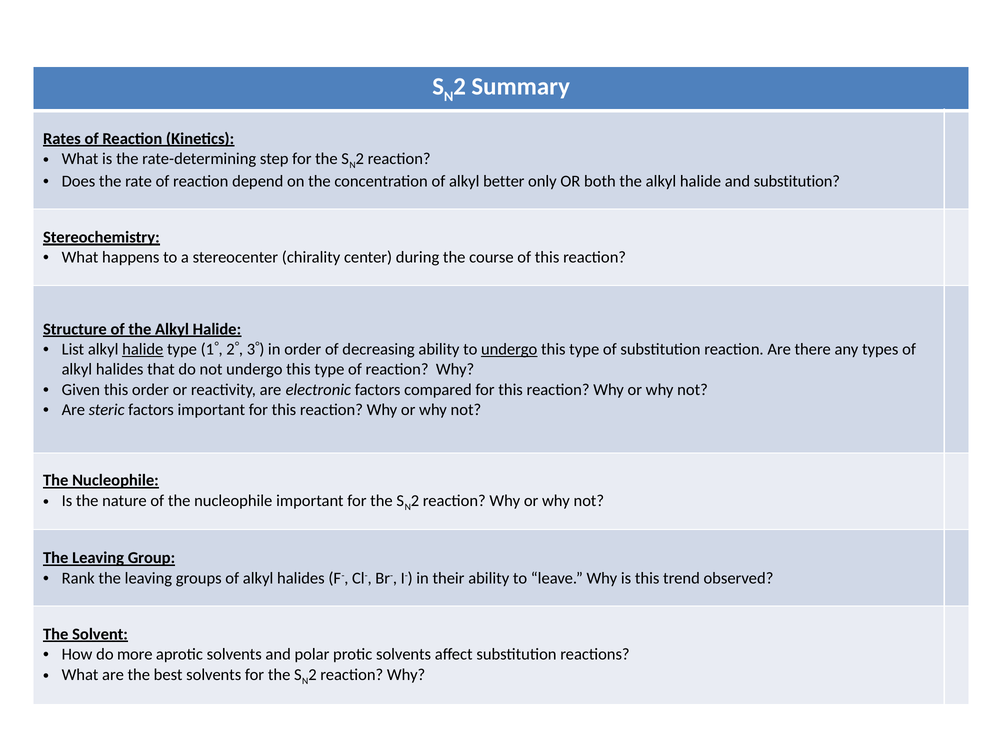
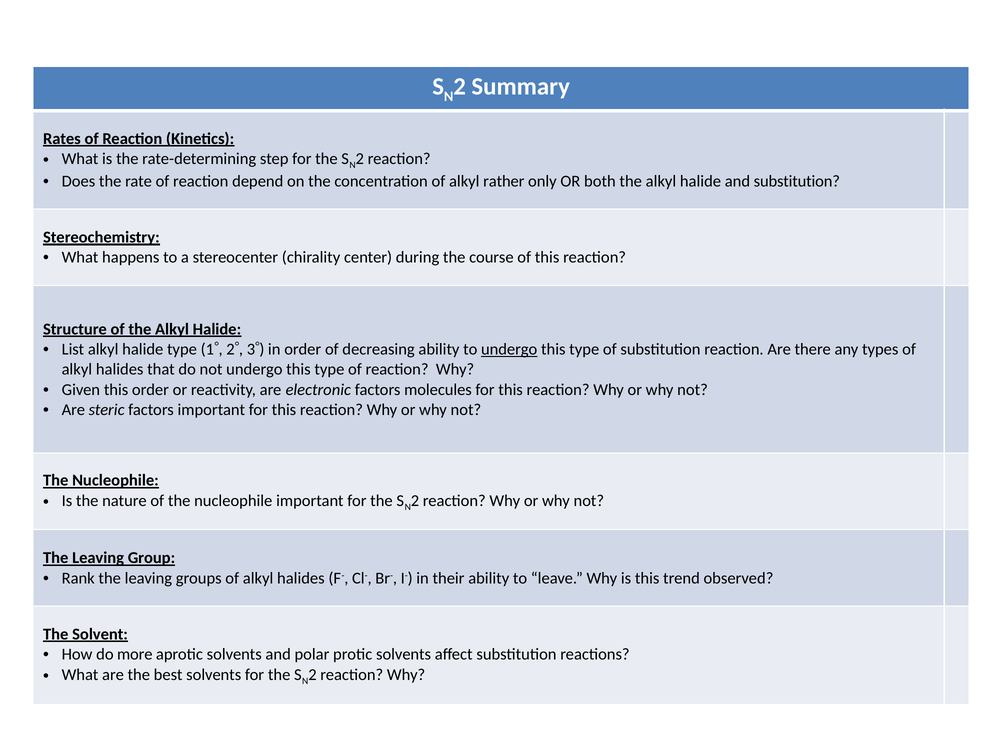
better: better -> rather
halide at (143, 349) underline: present -> none
compared: compared -> molecules
